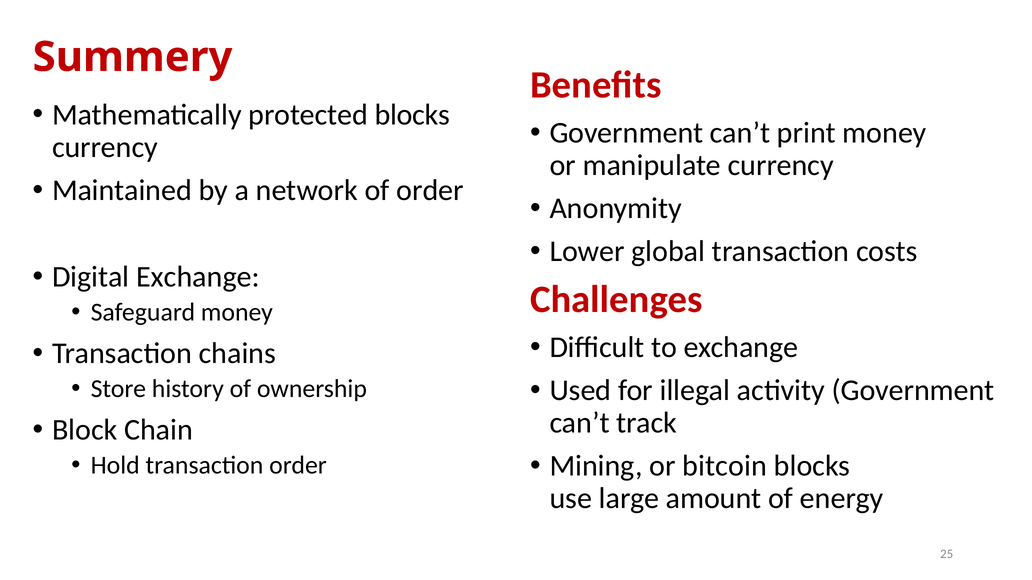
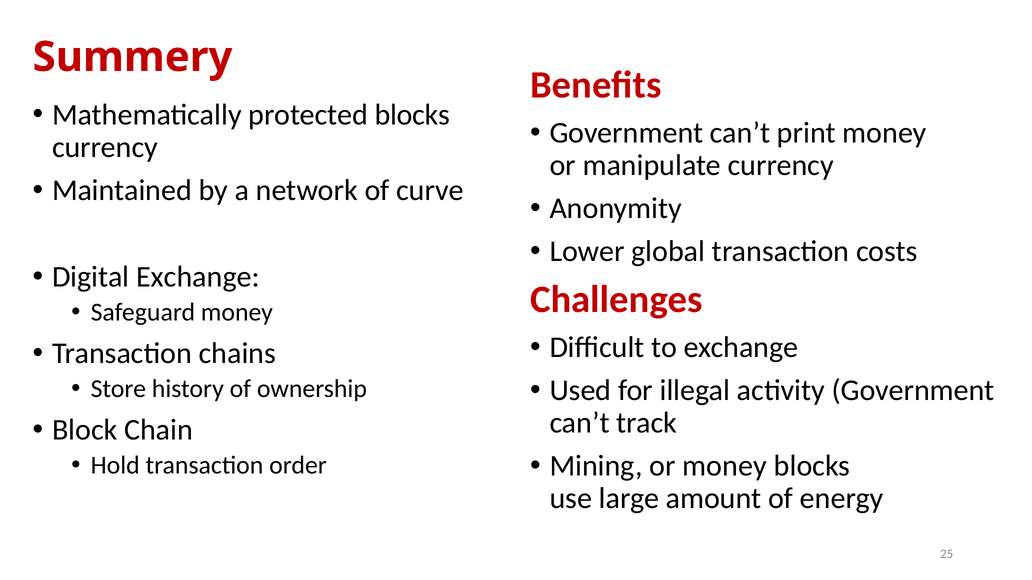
of order: order -> curve
or bitcoin: bitcoin -> money
